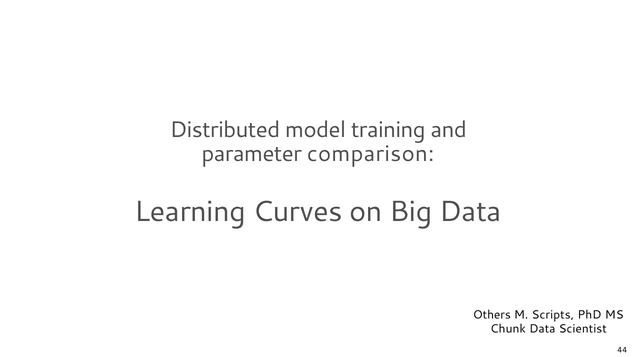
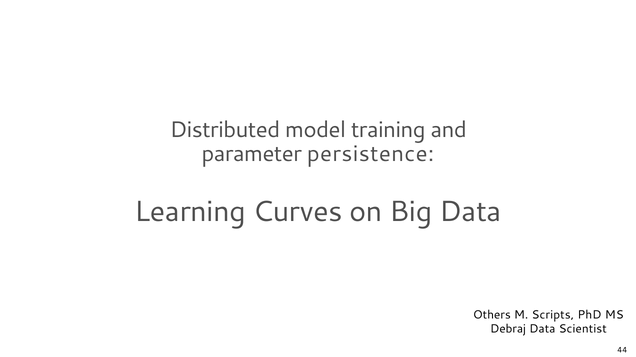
comparison: comparison -> persistence
Chunk: Chunk -> Debraj
